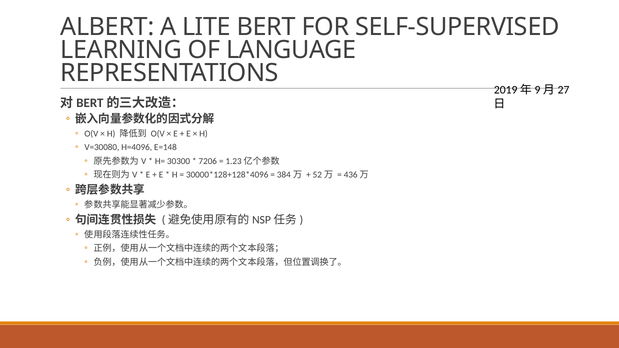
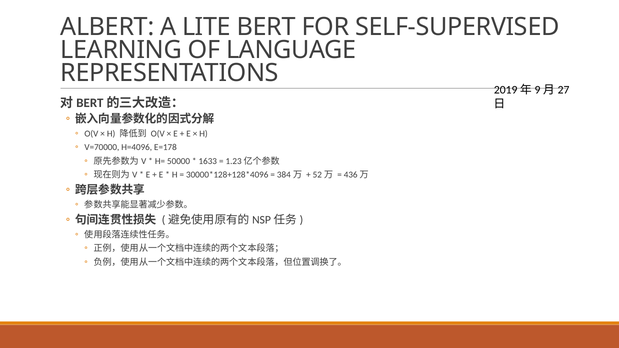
V=30080: V=30080 -> V=70000
E=148: E=148 -> E=178
30300: 30300 -> 50000
7206: 7206 -> 1633
